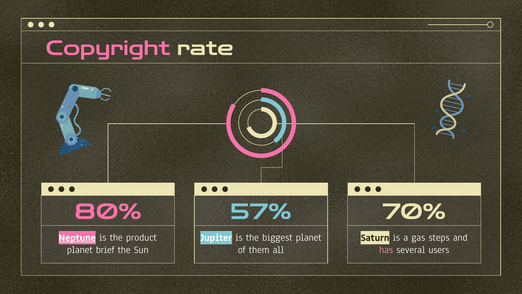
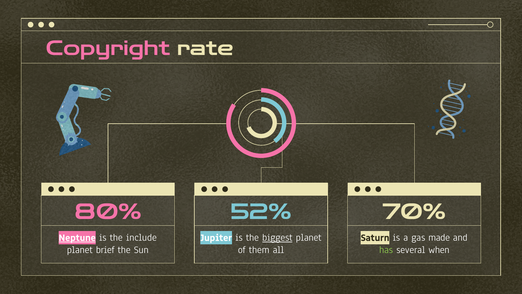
57%: 57% -> 52%
product: product -> include
biggest underline: none -> present
steps: steps -> made
has colour: pink -> light green
users: users -> when
